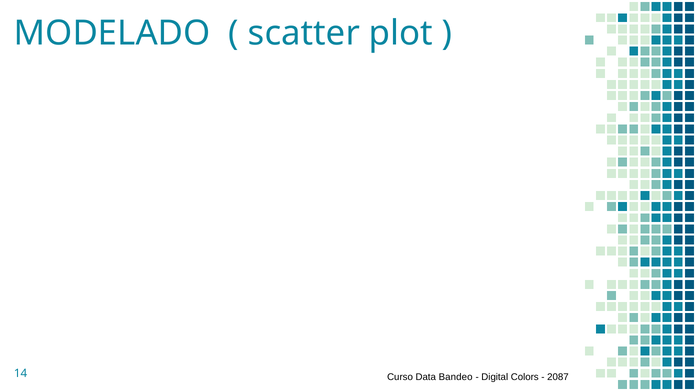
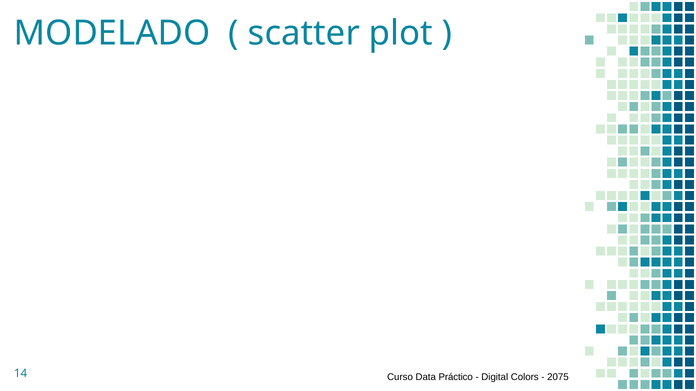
Bandeo: Bandeo -> Práctico
2087: 2087 -> 2075
